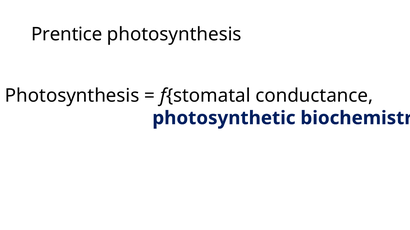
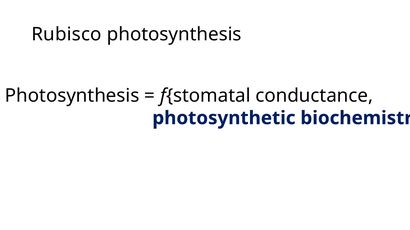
Prentice: Prentice -> Rubisco
